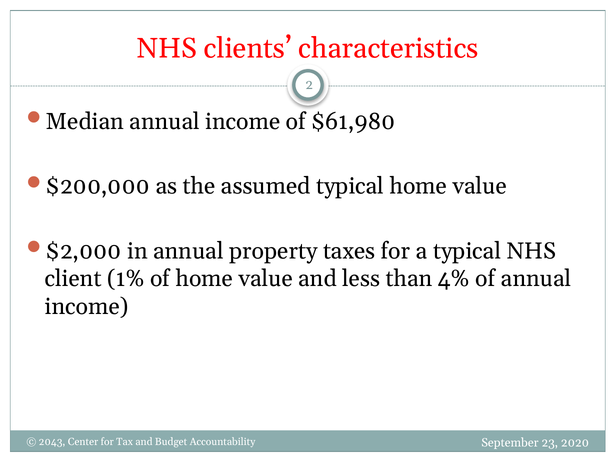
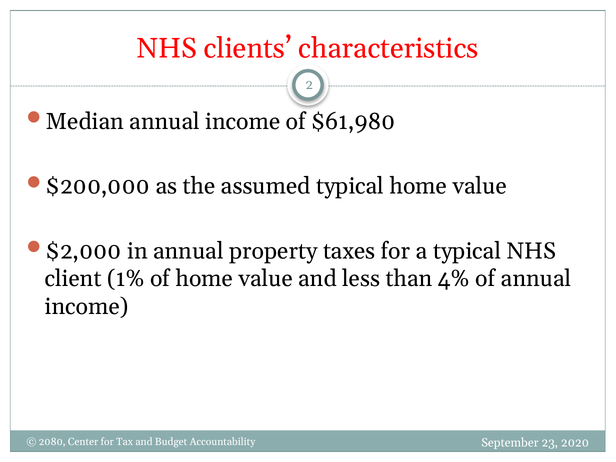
2043: 2043 -> 2080
